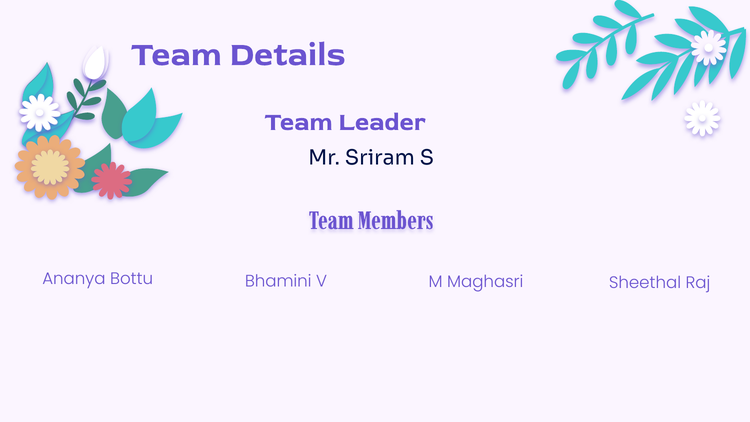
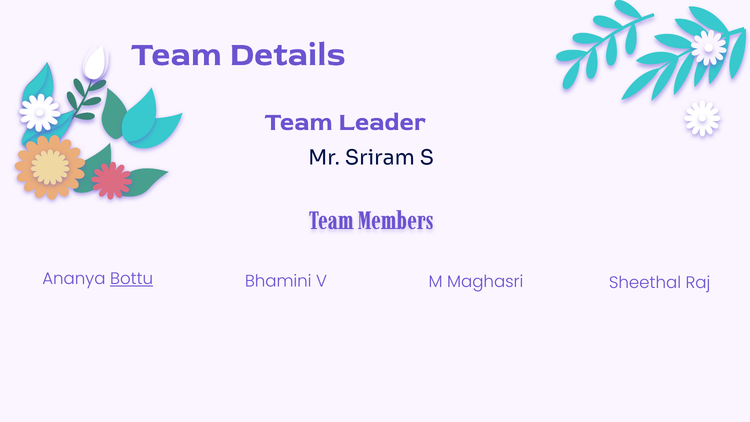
Bottu underline: none -> present
